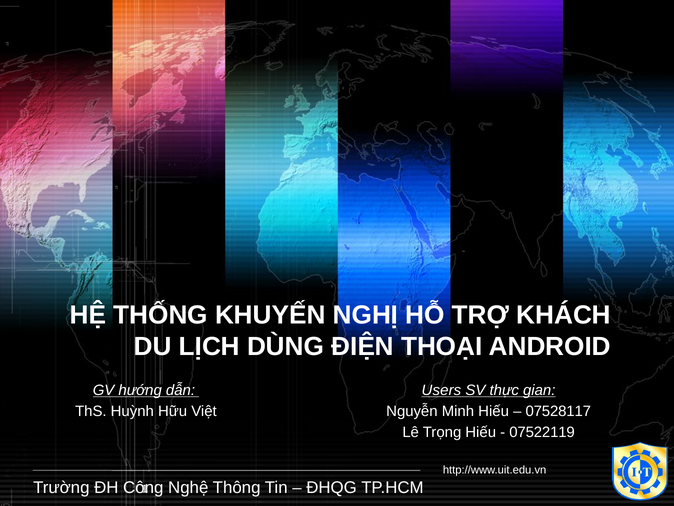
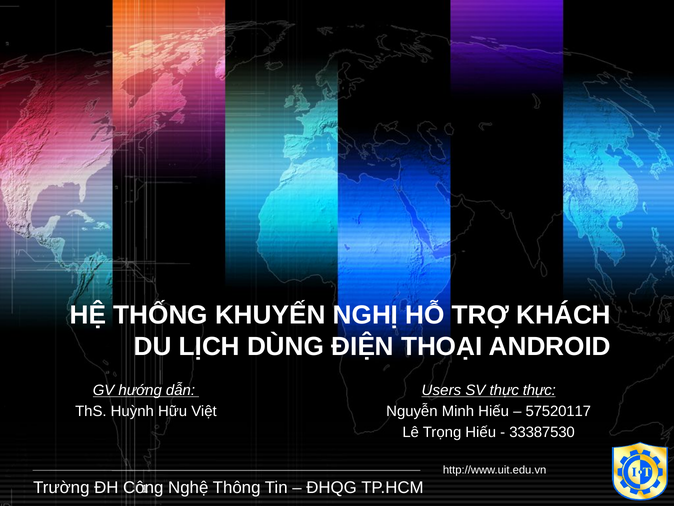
thực gian: gian -> thực
07528117: 07528117 -> 57520117
07522119: 07522119 -> 33387530
